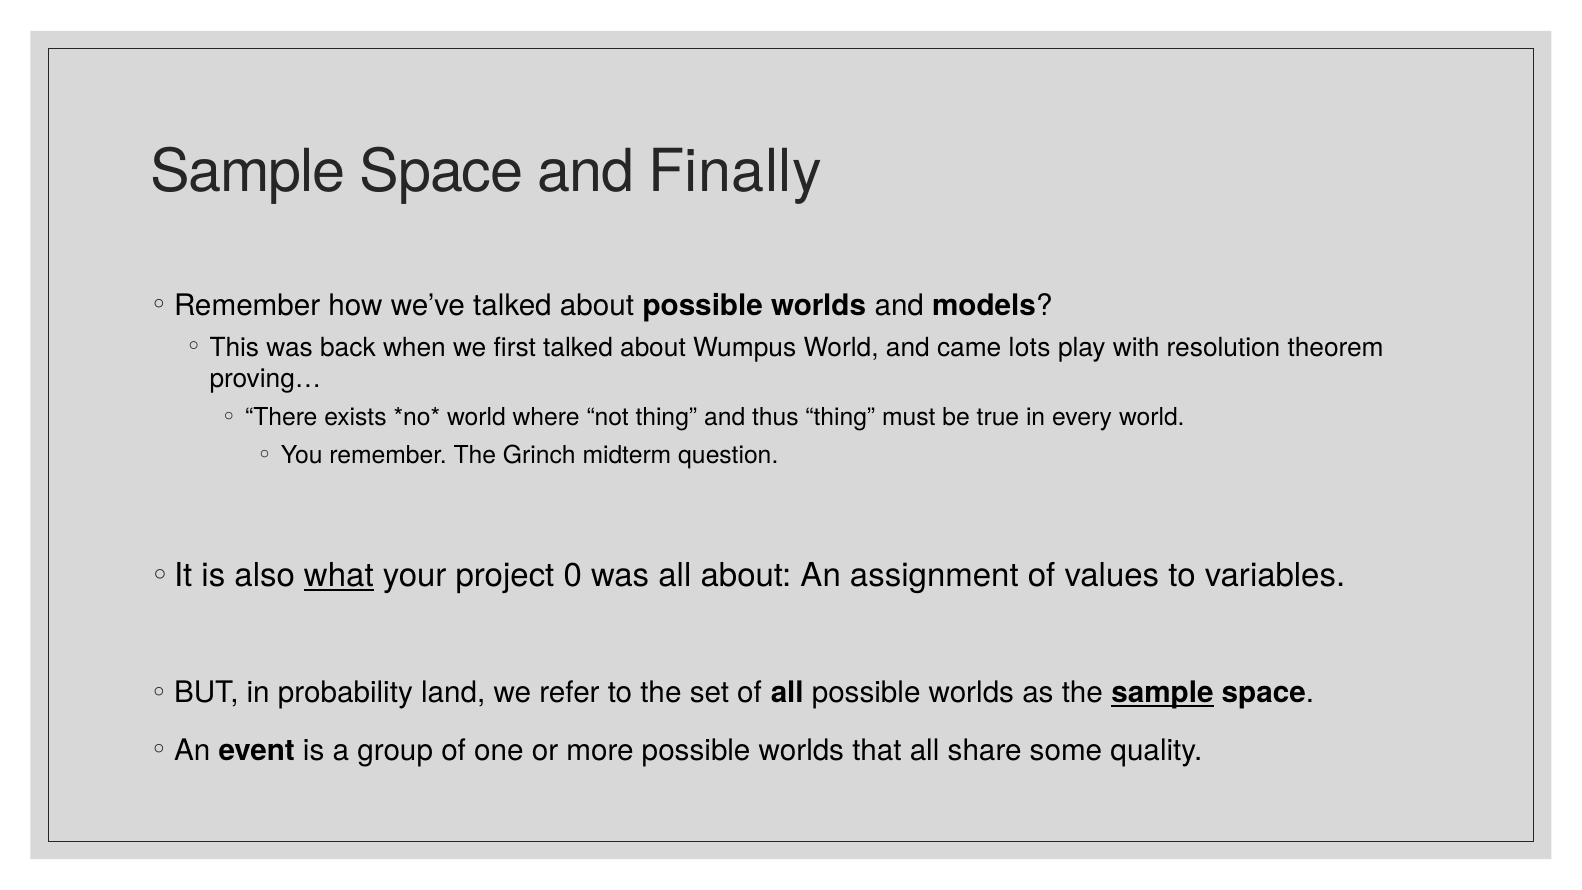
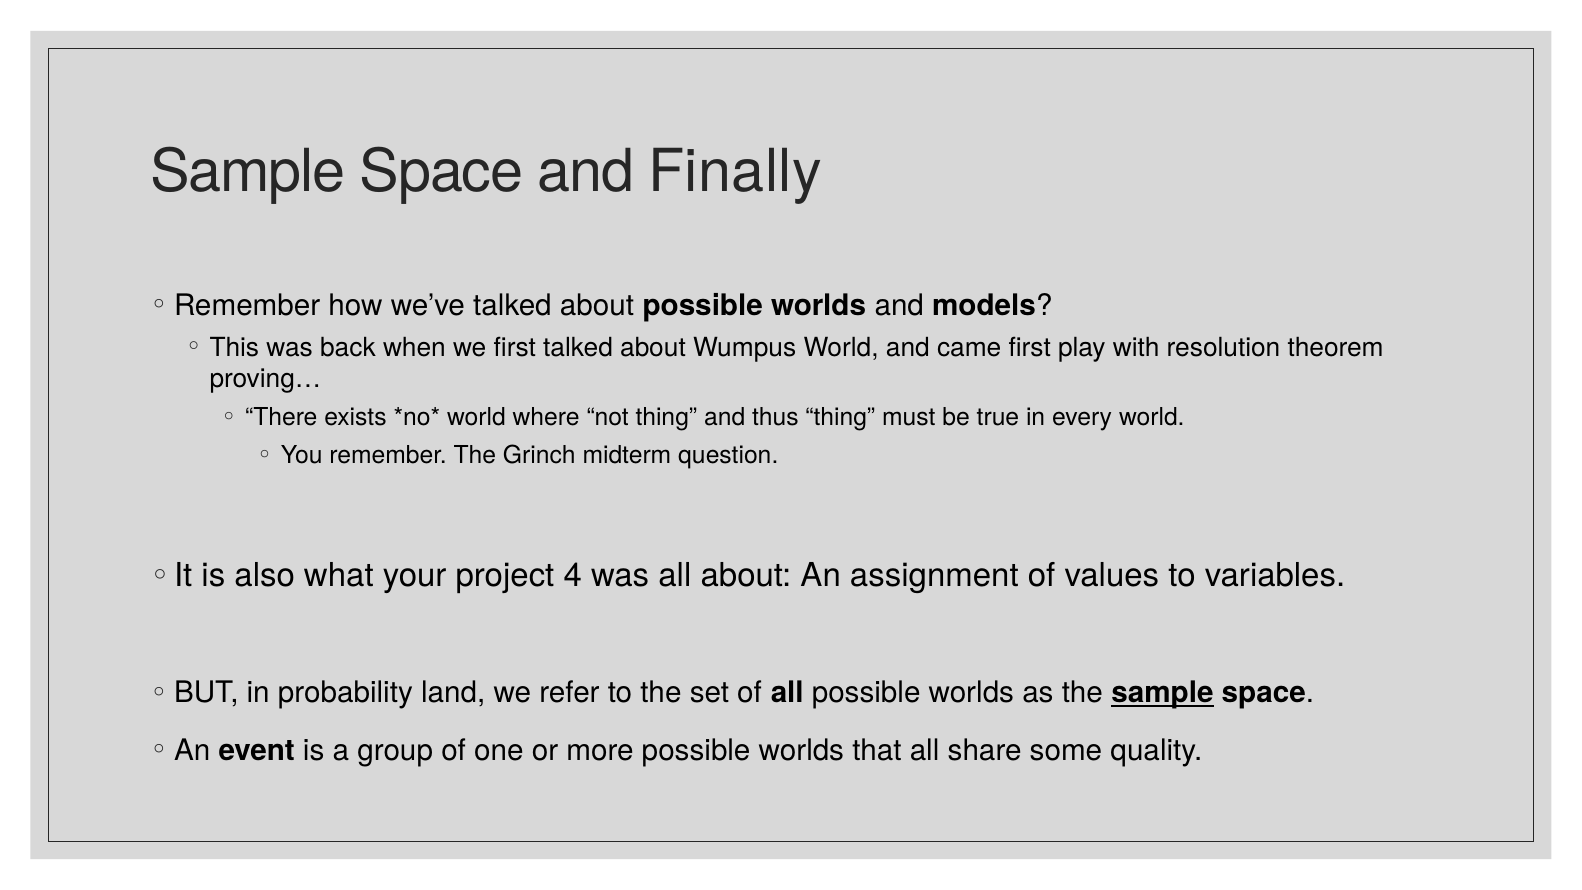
came lots: lots -> first
what underline: present -> none
0: 0 -> 4
